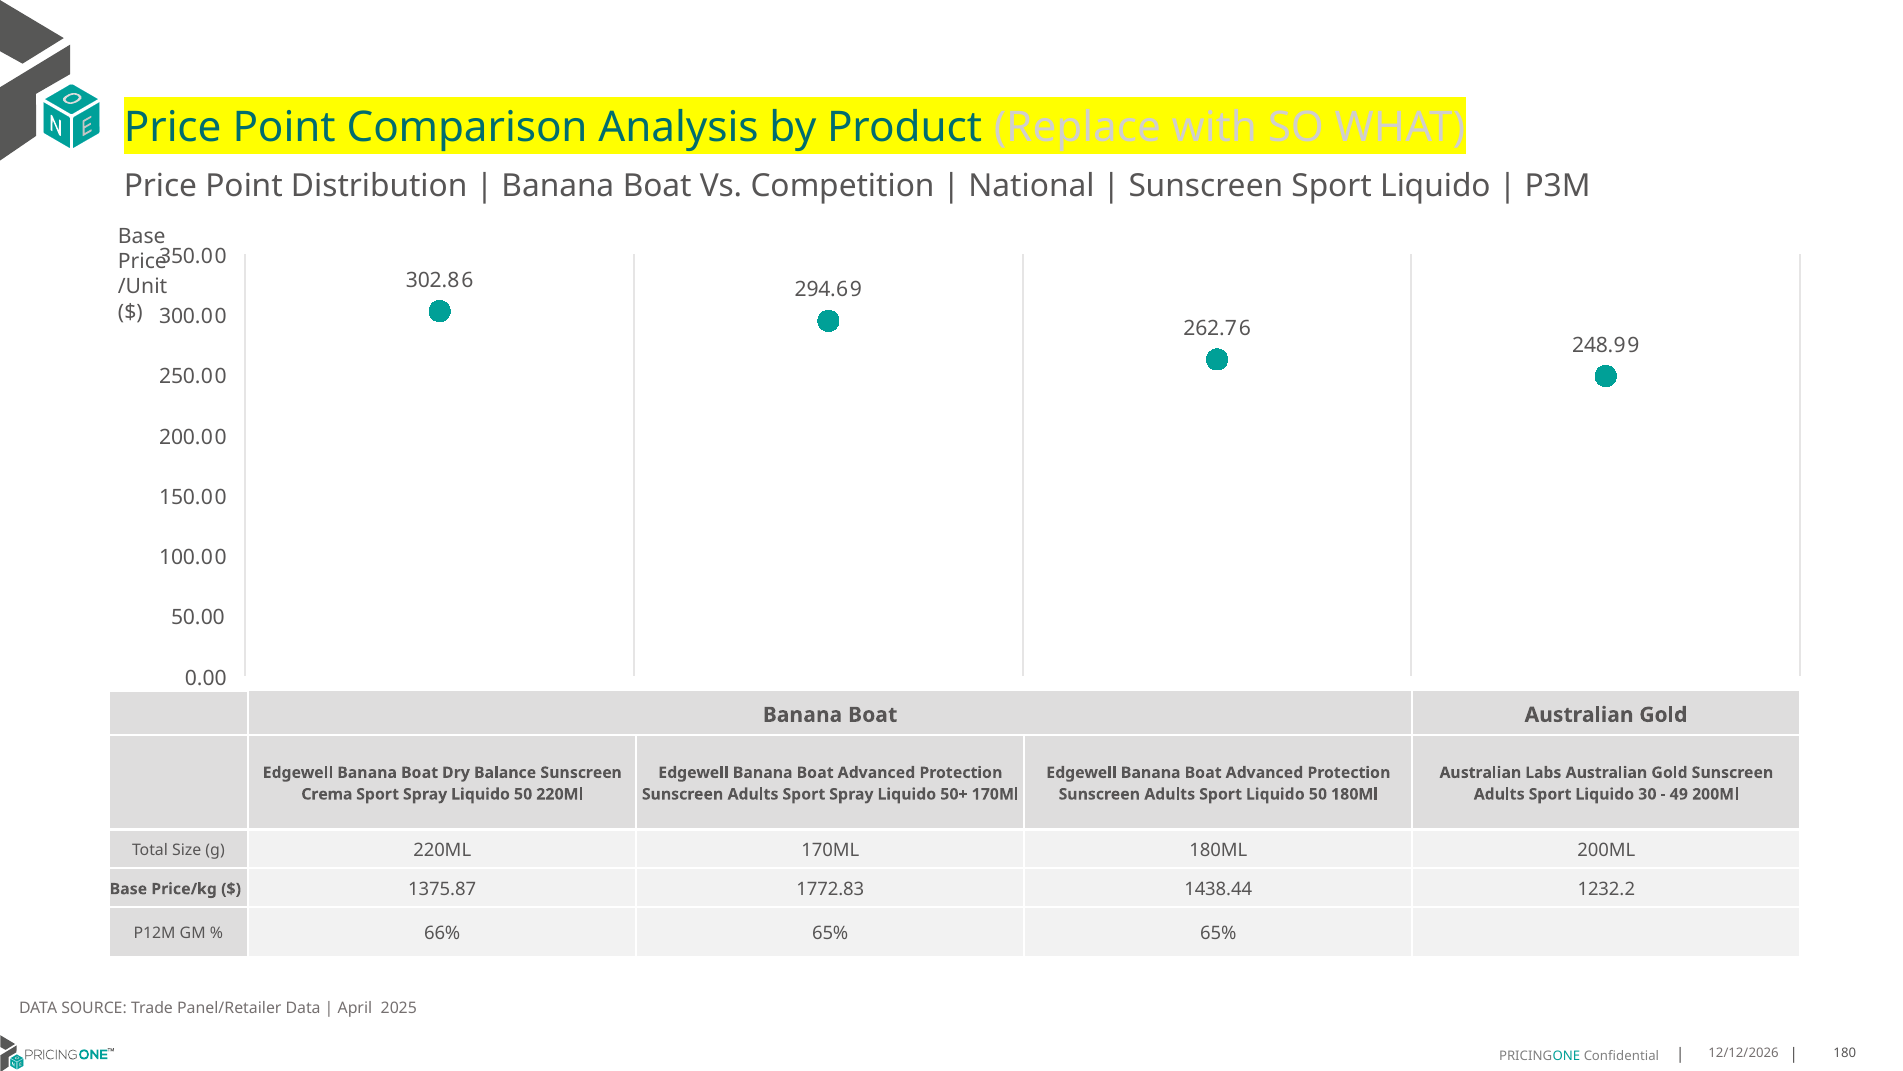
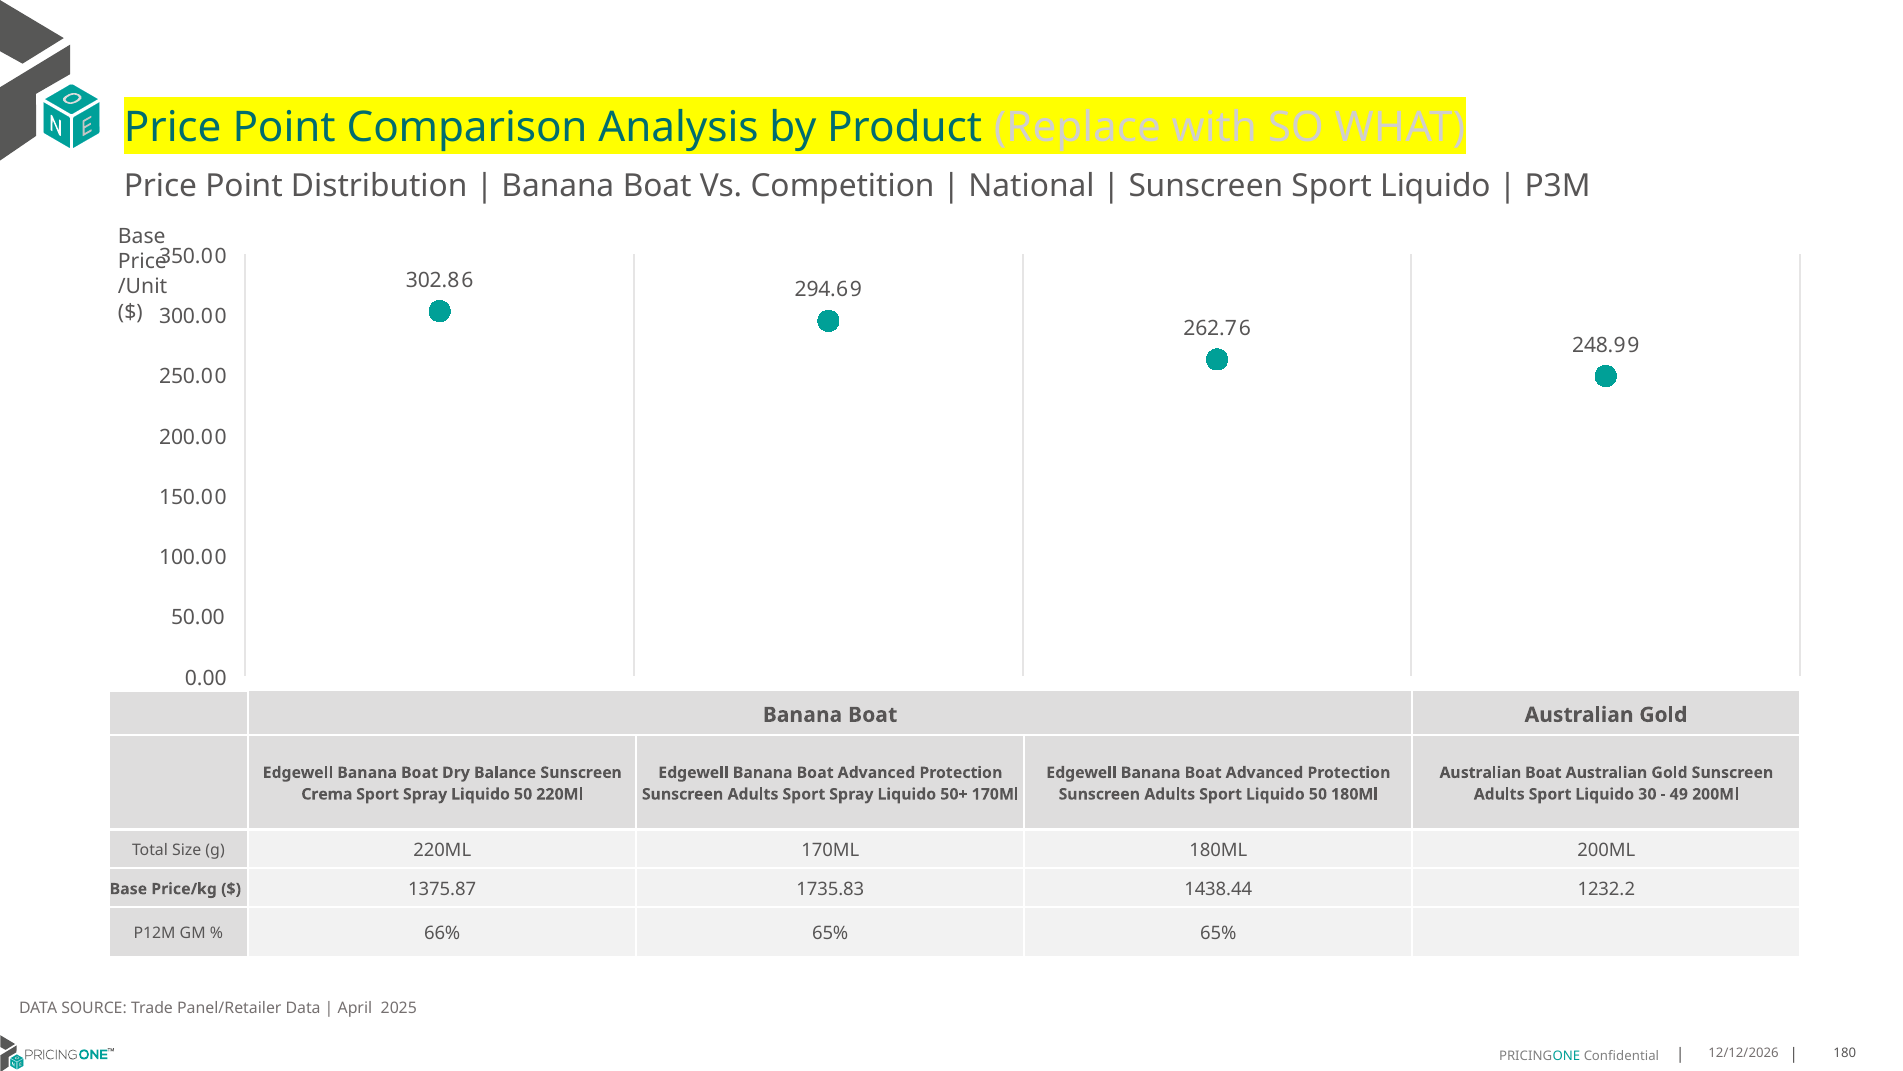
Australian Labs: Labs -> Boat
1772.83: 1772.83 -> 1735.83
